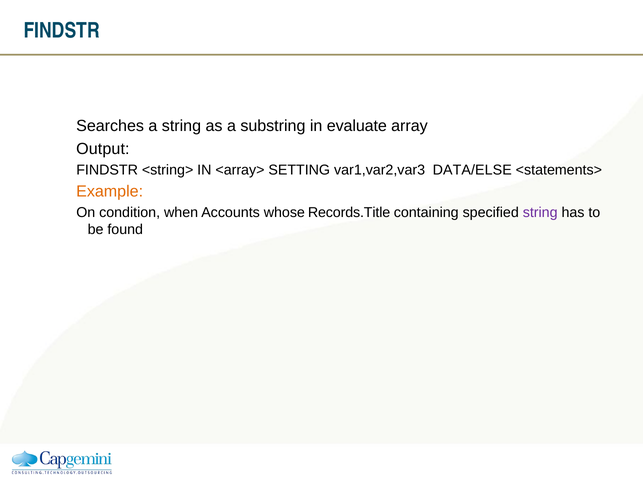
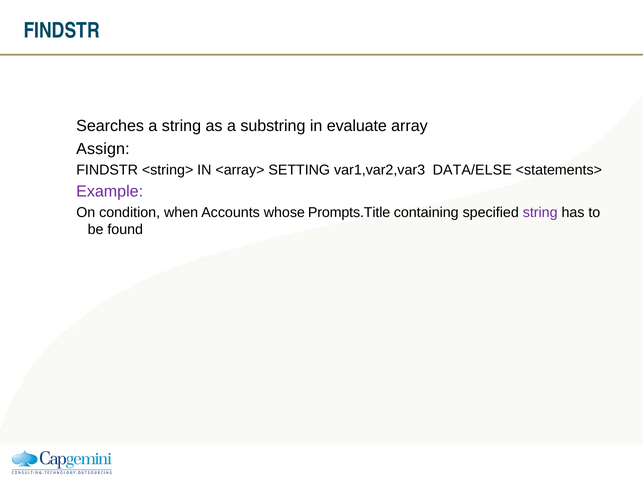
Output: Output -> Assign
Example colour: orange -> purple
Records.Title: Records.Title -> Prompts.Title
